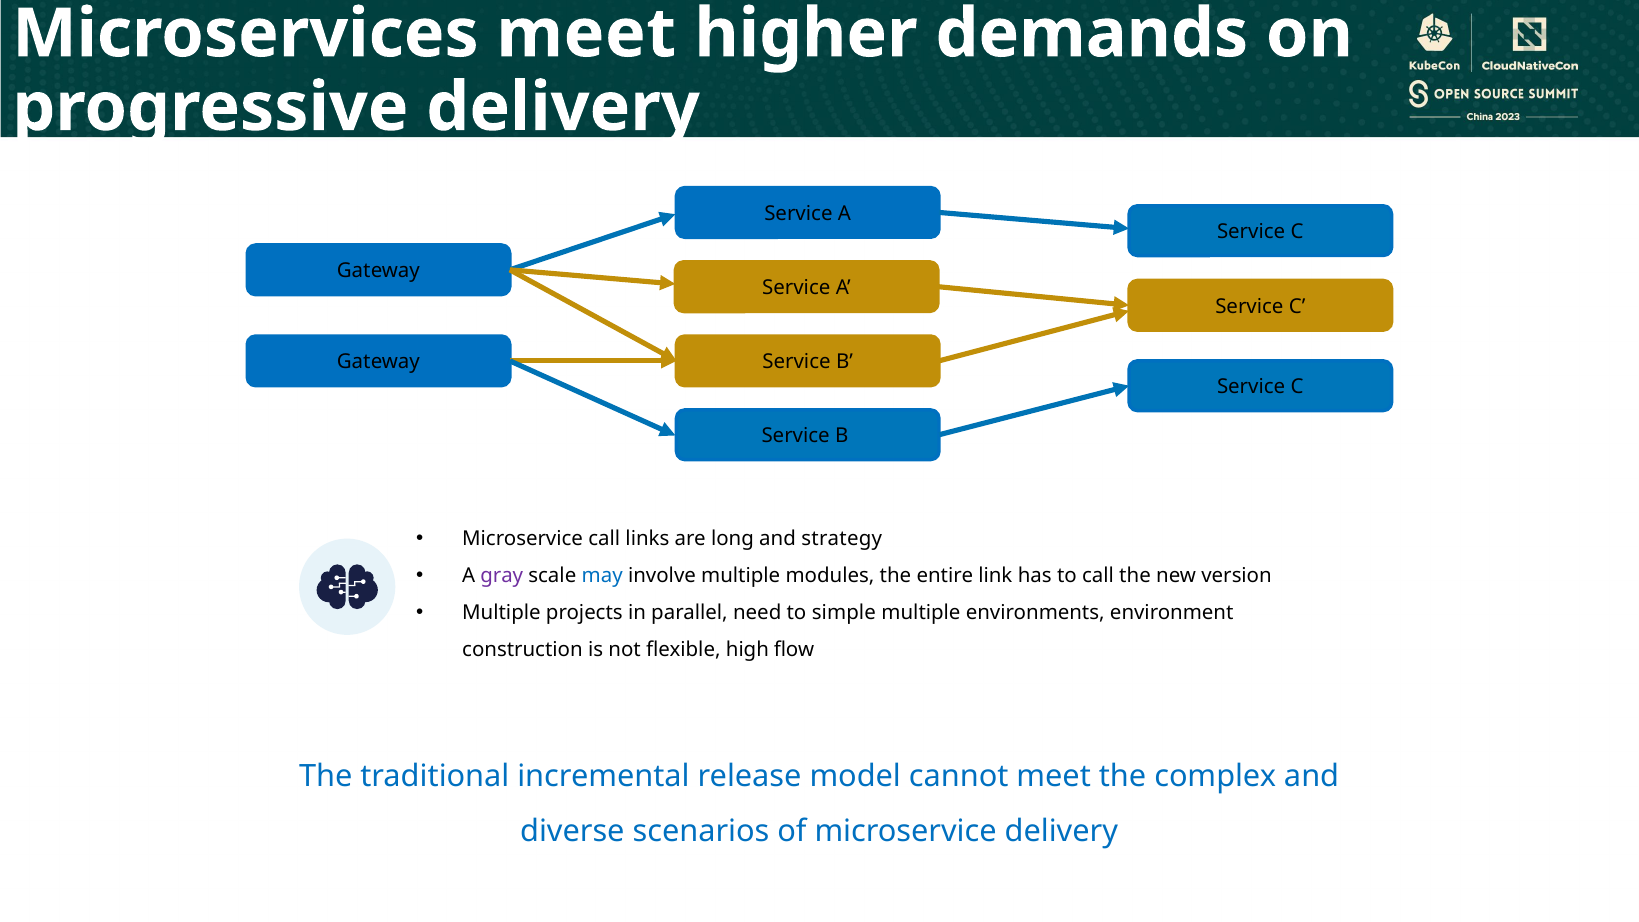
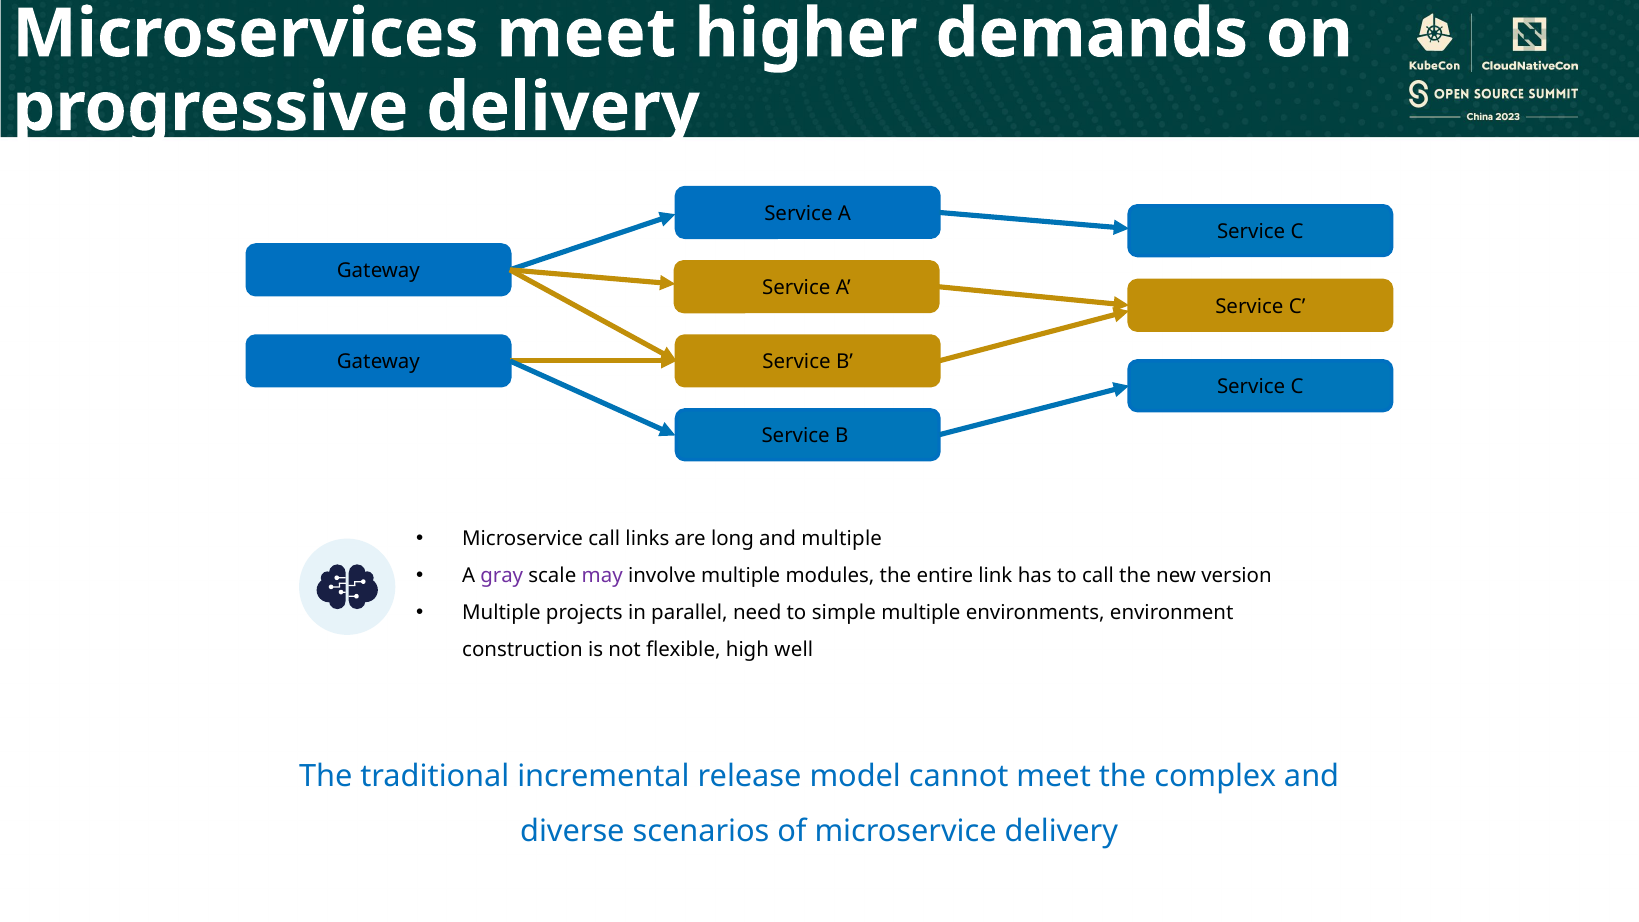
and strategy: strategy -> multiple
may colour: blue -> purple
flow: flow -> well
